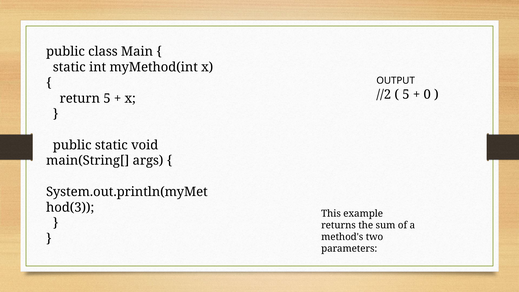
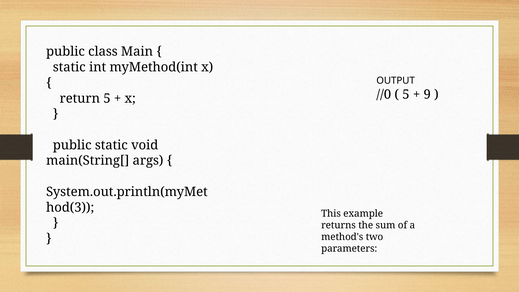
//2: //2 -> //0
0: 0 -> 9
